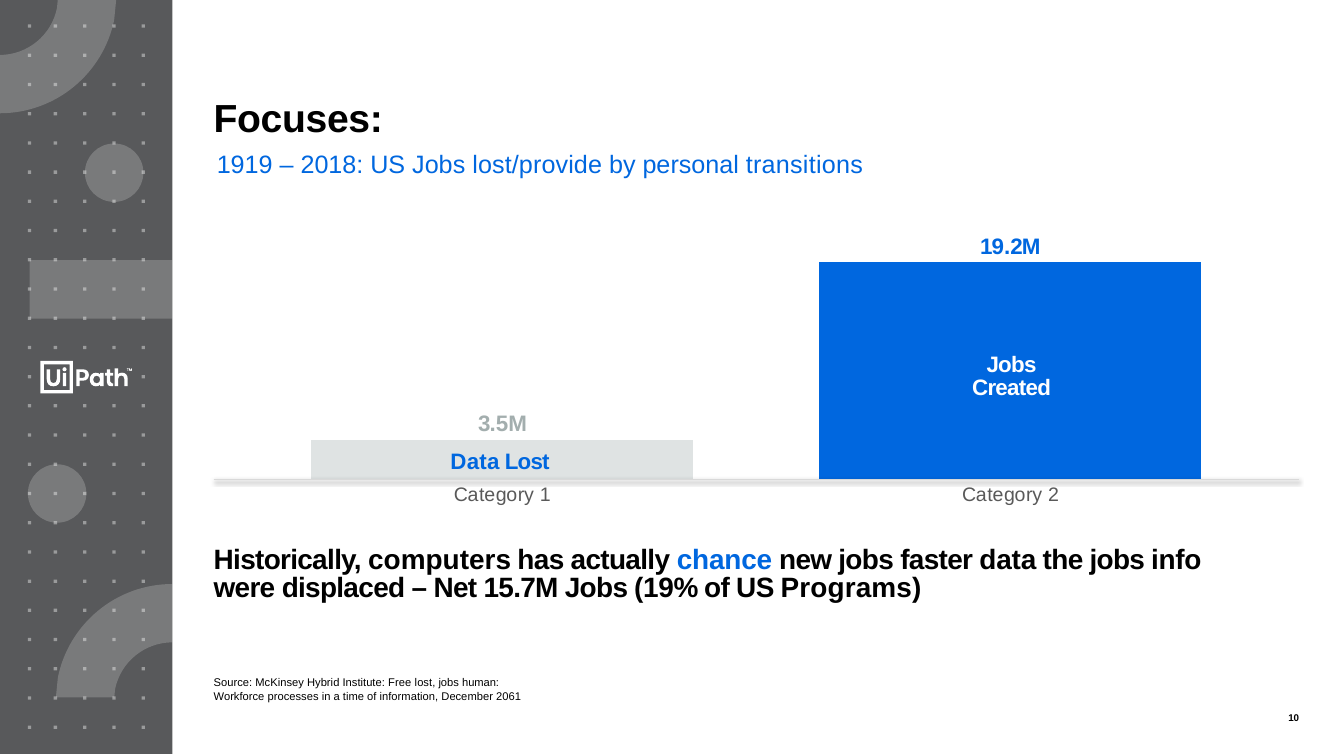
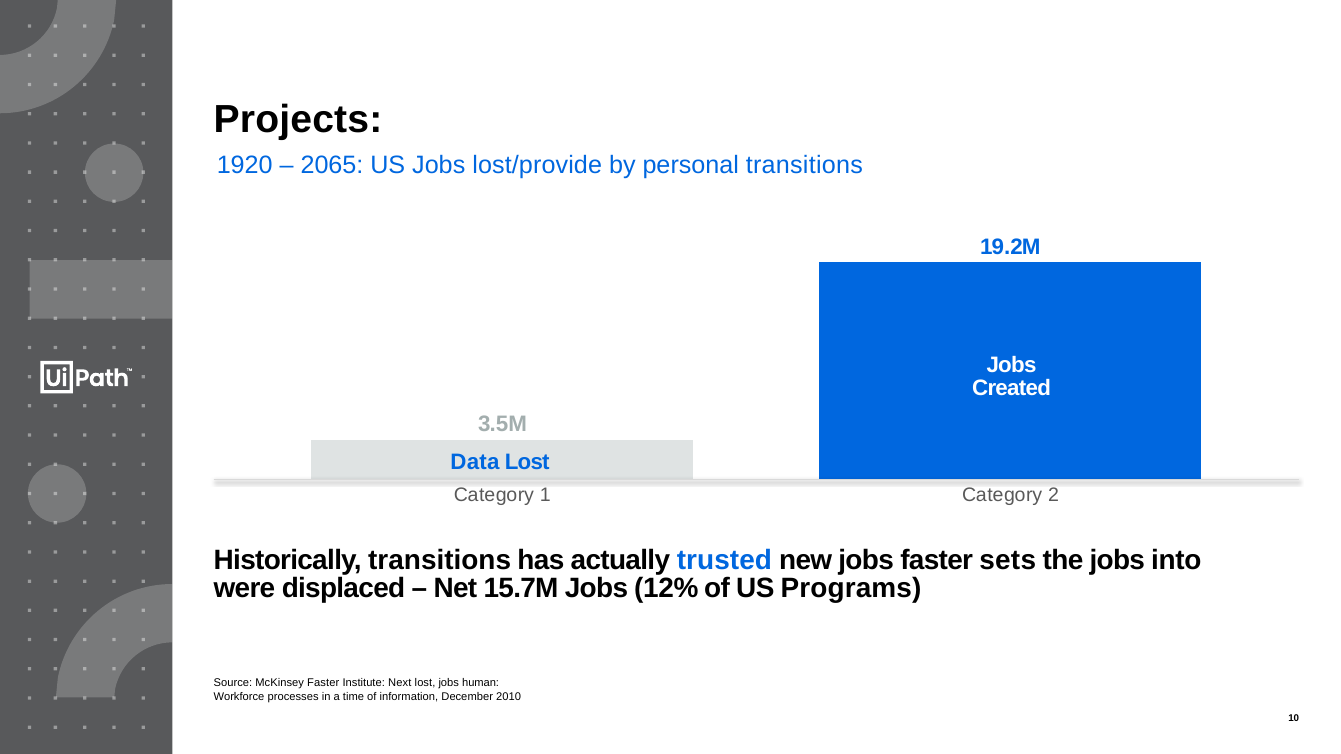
Focuses: Focuses -> Projects
1919: 1919 -> 1920
2018: 2018 -> 2065
Historically computers: computers -> transitions
chance: chance -> trusted
faster data: data -> sets
info: info -> into
19%: 19% -> 12%
McKinsey Hybrid: Hybrid -> Faster
Free: Free -> Next
2061: 2061 -> 2010
